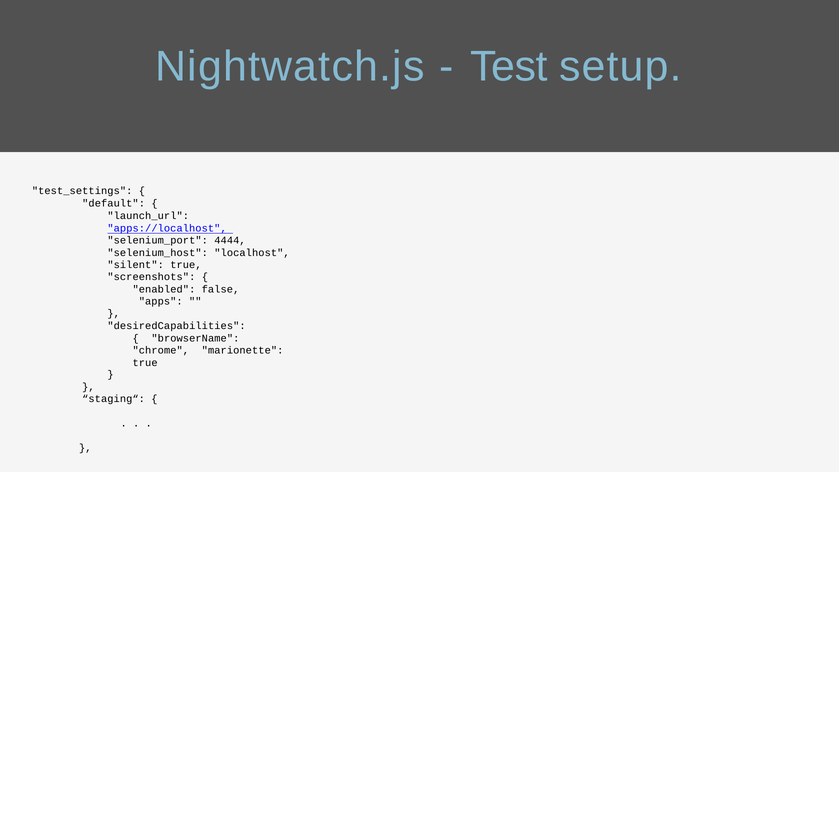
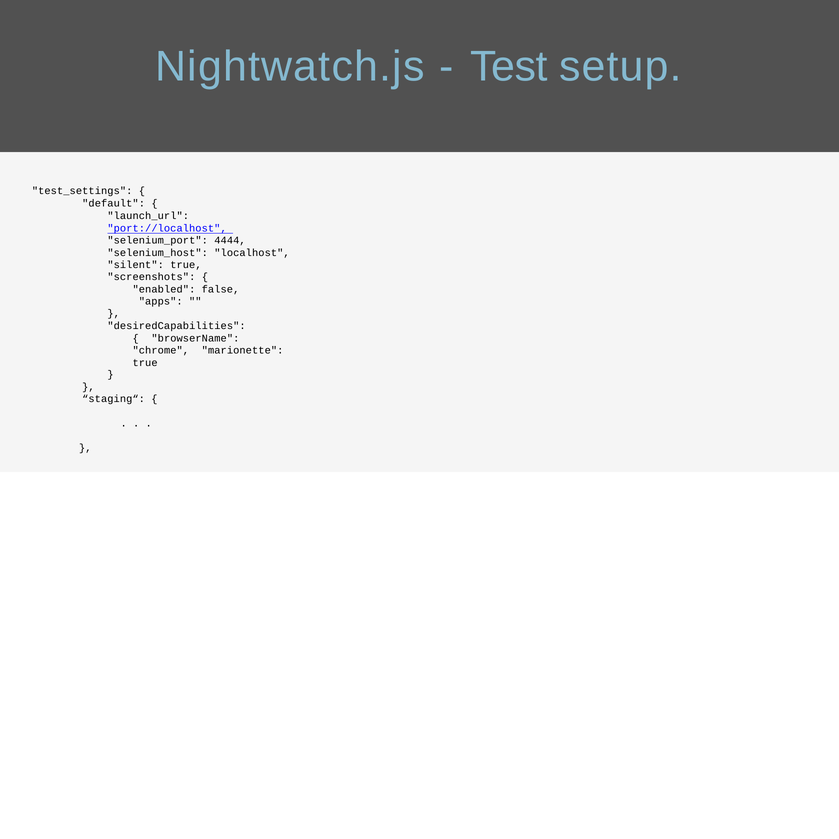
apps://localhost: apps://localhost -> port://localhost
